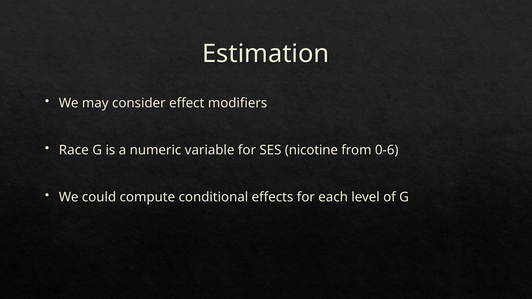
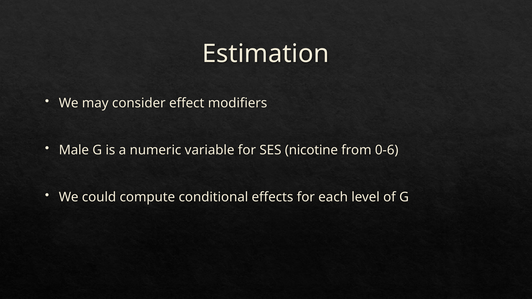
Race: Race -> Male
